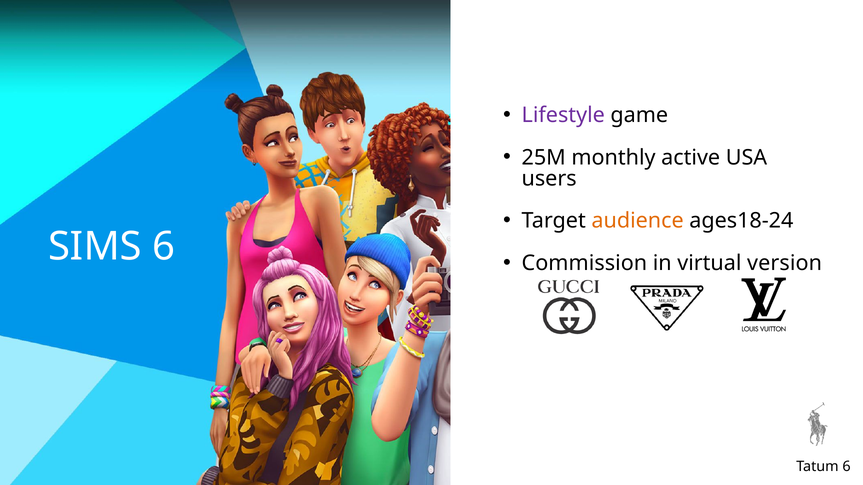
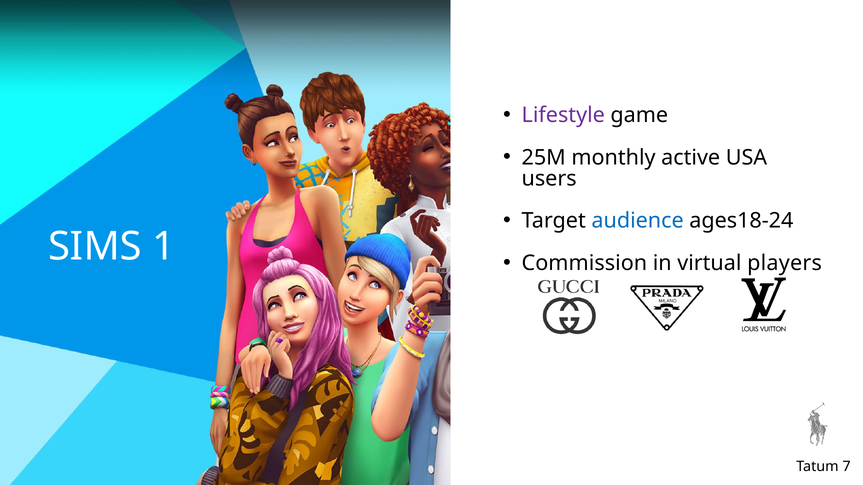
audience colour: orange -> blue
SIMS 6: 6 -> 1
version: version -> players
Tatum 6: 6 -> 7
